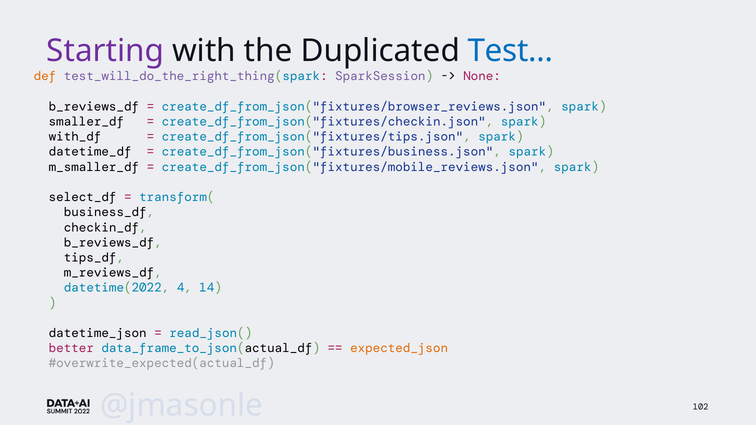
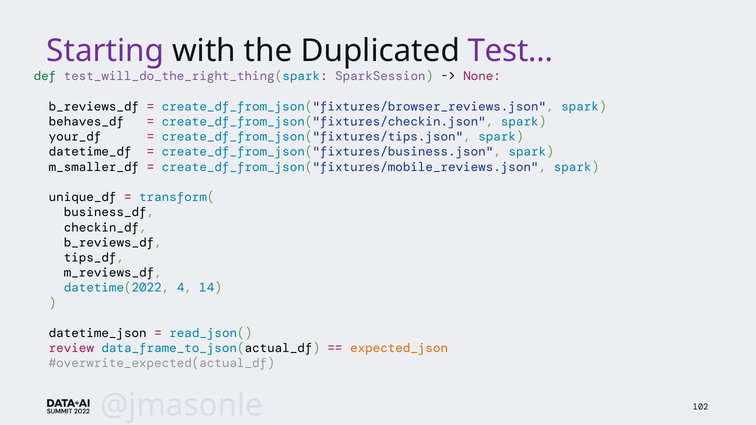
Test… colour: blue -> purple
def colour: orange -> green
smaller_df: smaller_df -> behaves_df
with_df: with_df -> your_df
select_df: select_df -> unique_df
better: better -> review
